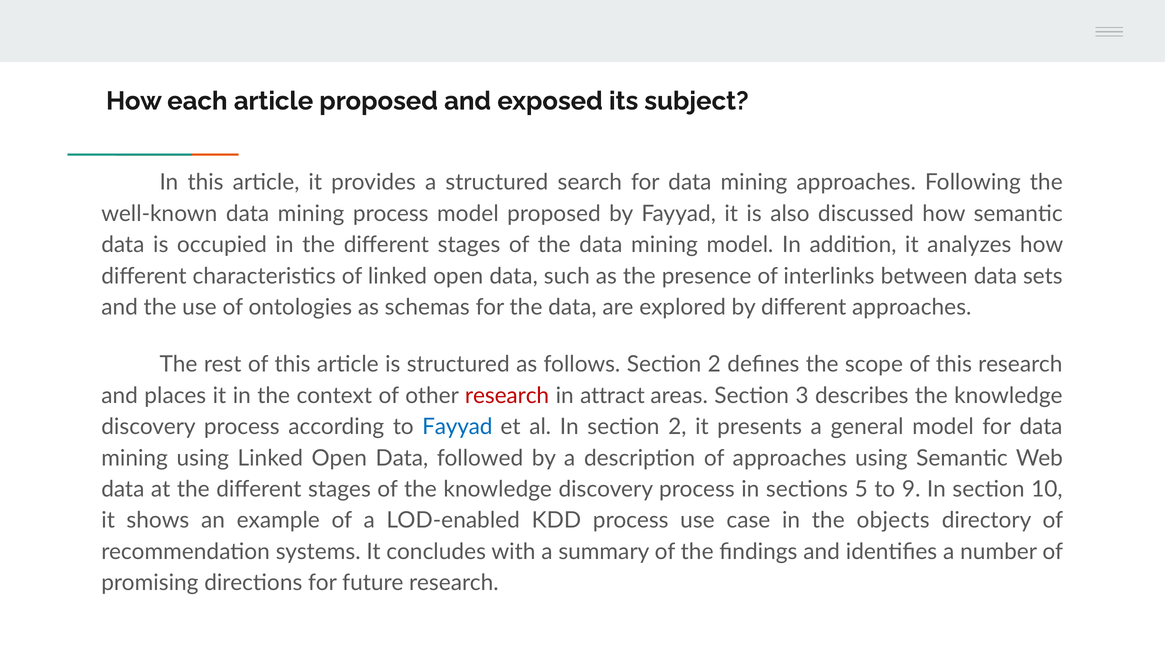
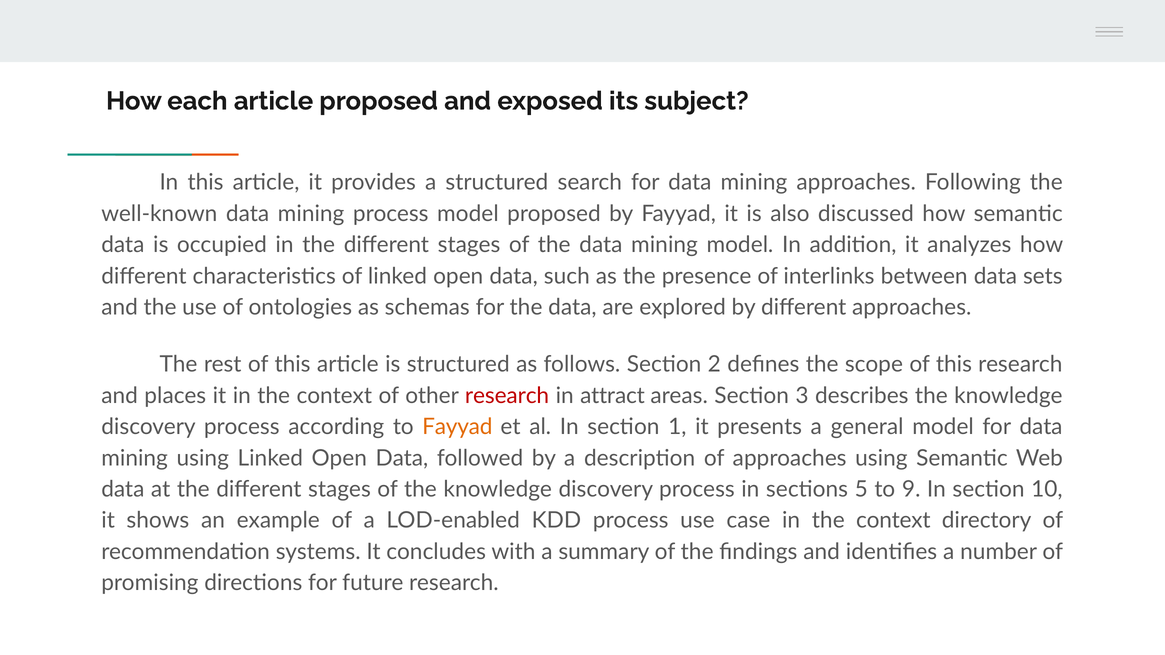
Fayyad at (457, 427) colour: blue -> orange
In section 2: 2 -> 1
case in the objects: objects -> context
